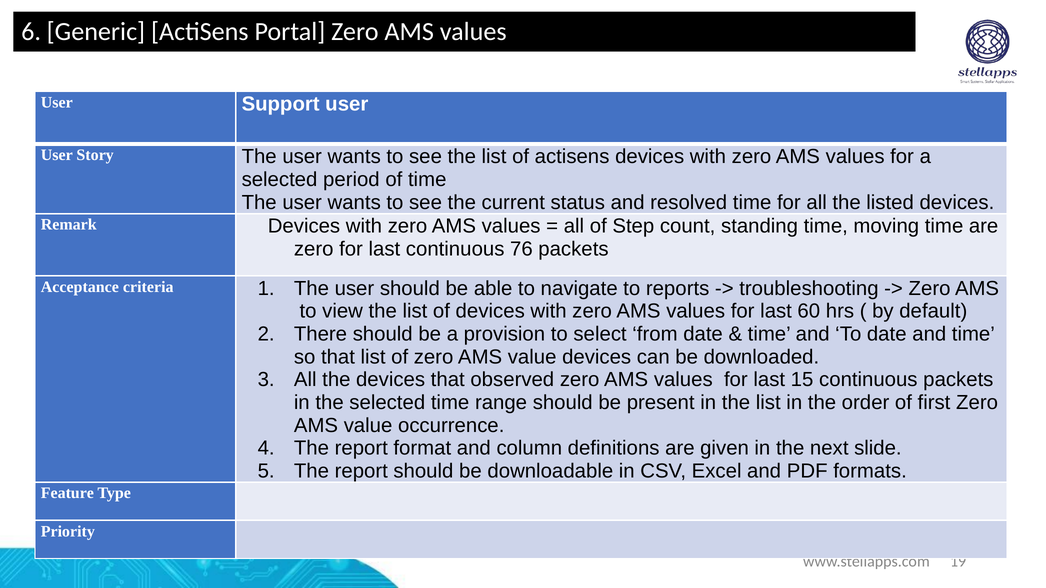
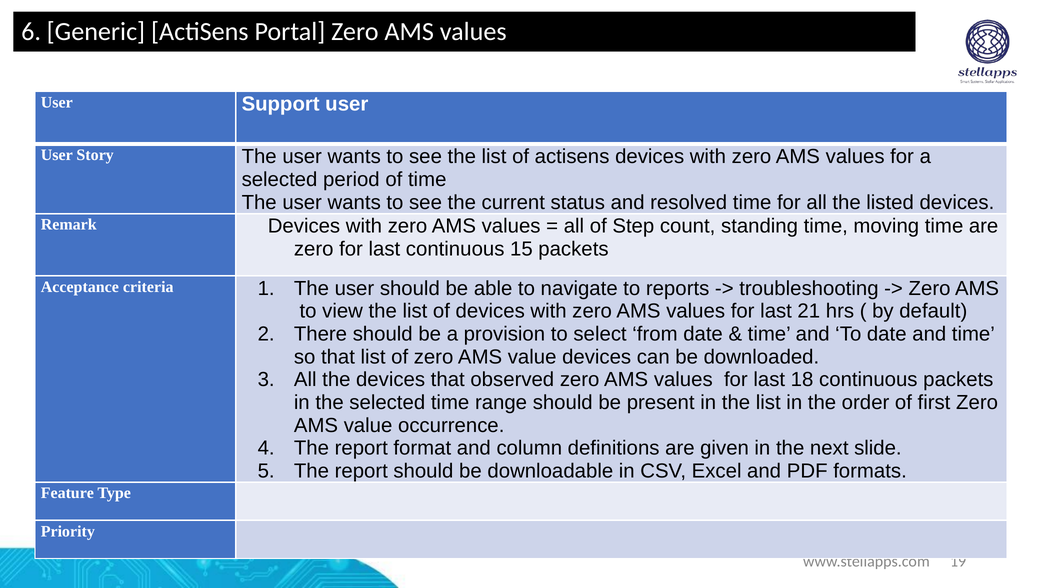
76: 76 -> 15
60: 60 -> 21
15: 15 -> 18
